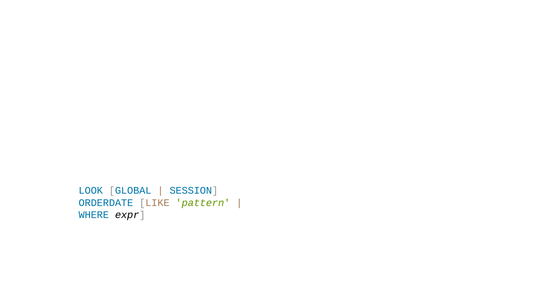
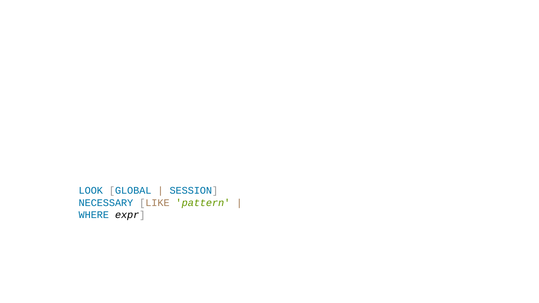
ORDERDATE: ORDERDATE -> NECESSARY
